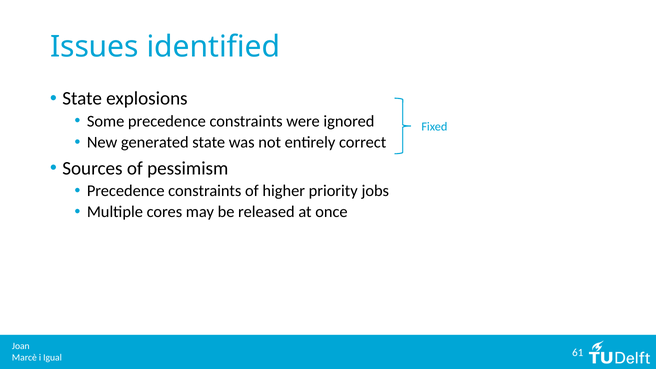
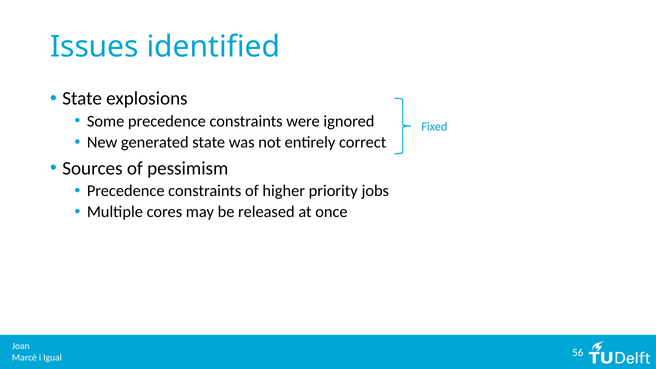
61: 61 -> 56
